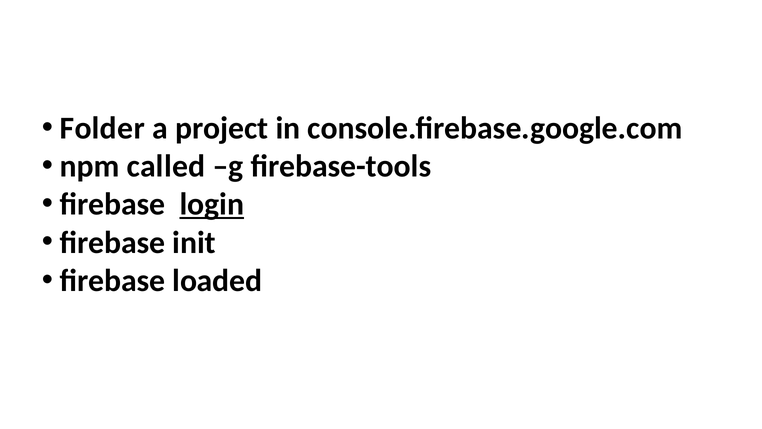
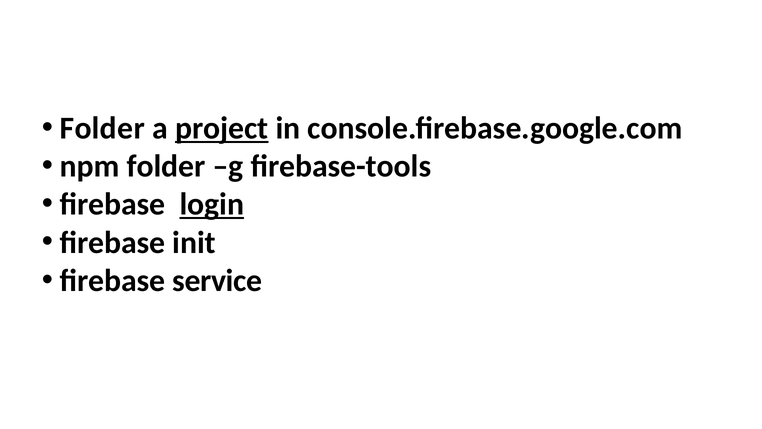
project underline: none -> present
npm called: called -> folder
loaded: loaded -> service
